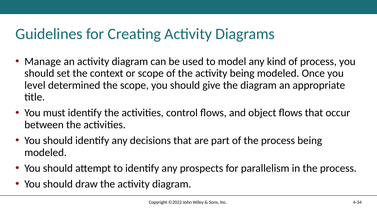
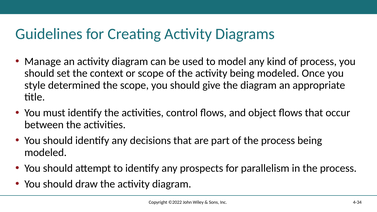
level: level -> style
